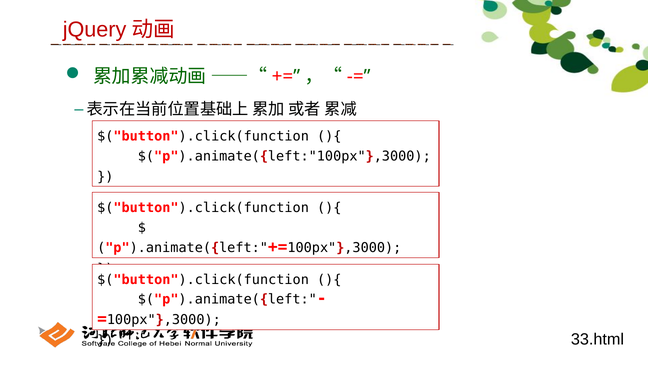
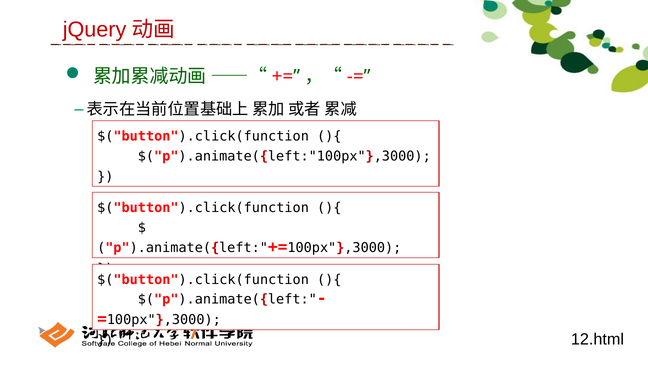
33.html: 33.html -> 12.html
